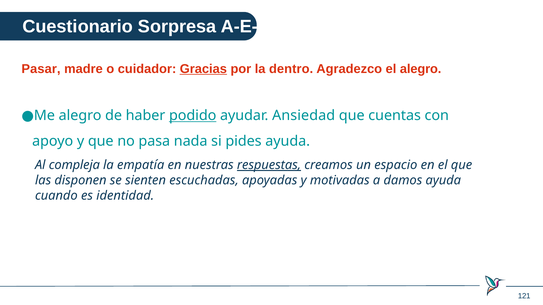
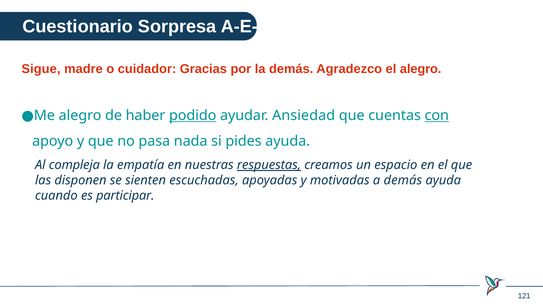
Pasar: Pasar -> Sigue
Gracias underline: present -> none
la dentro: dentro -> demás
con underline: none -> present
a damos: damos -> demás
identidad: identidad -> participar
